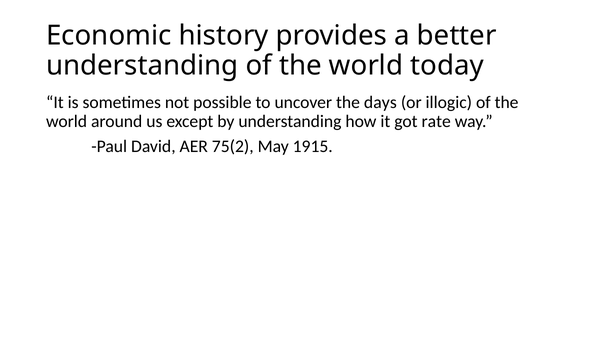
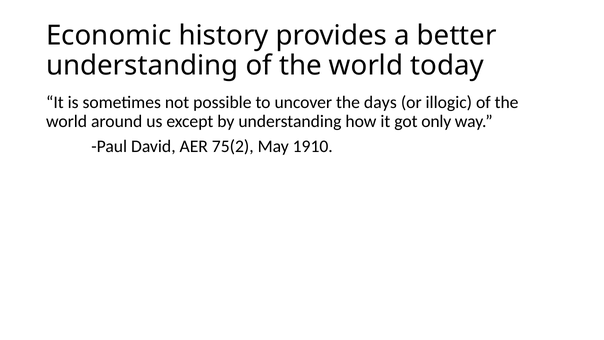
rate: rate -> only
1915: 1915 -> 1910
